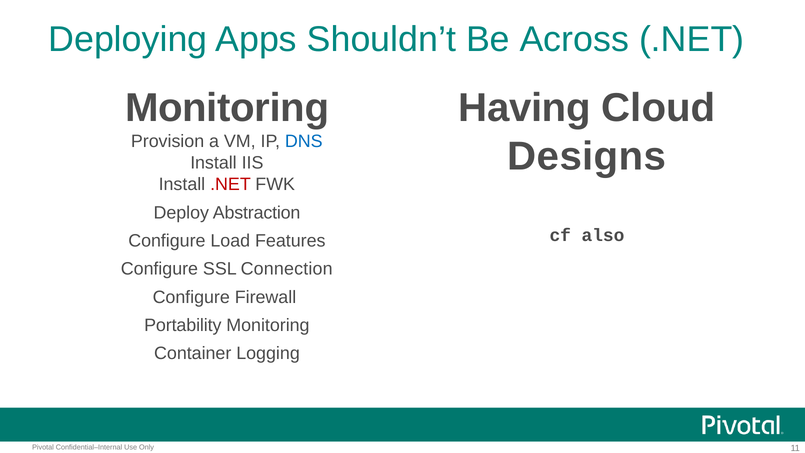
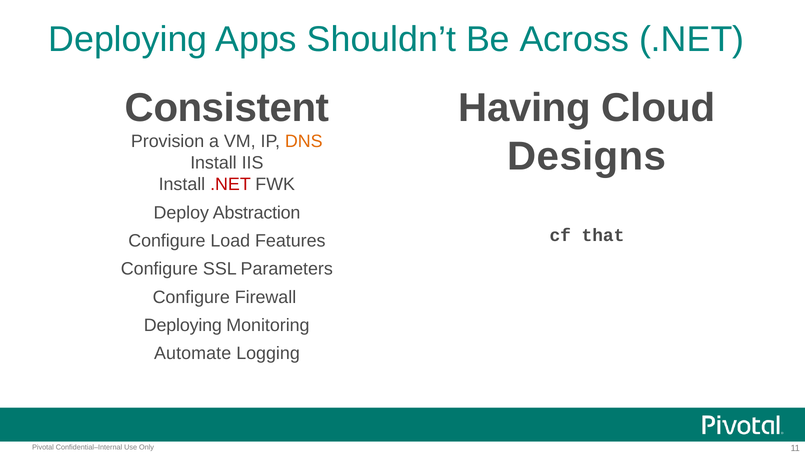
Monitoring at (227, 108): Monitoring -> Consistent
DNS colour: blue -> orange
also: also -> that
Connection: Connection -> Parameters
Portability at (183, 325): Portability -> Deploying
Container: Container -> Automate
